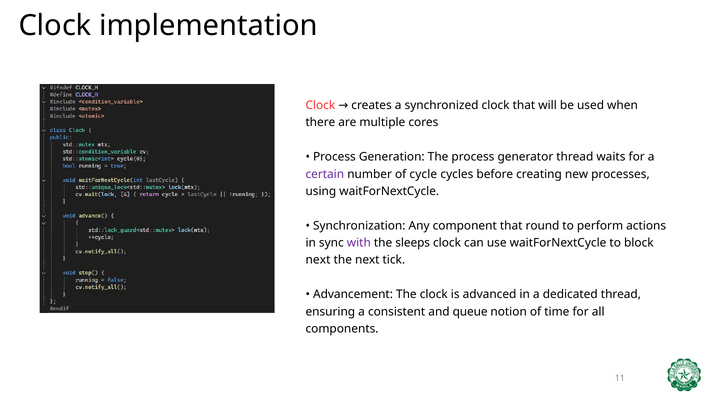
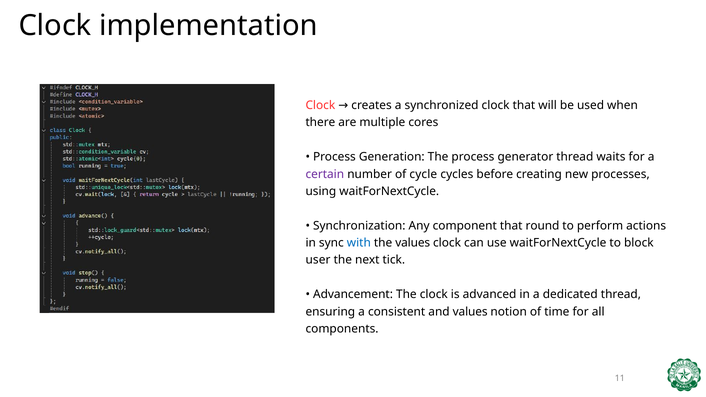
with colour: purple -> blue
the sleeps: sleeps -> values
next at (318, 260): next -> user
and queue: queue -> values
